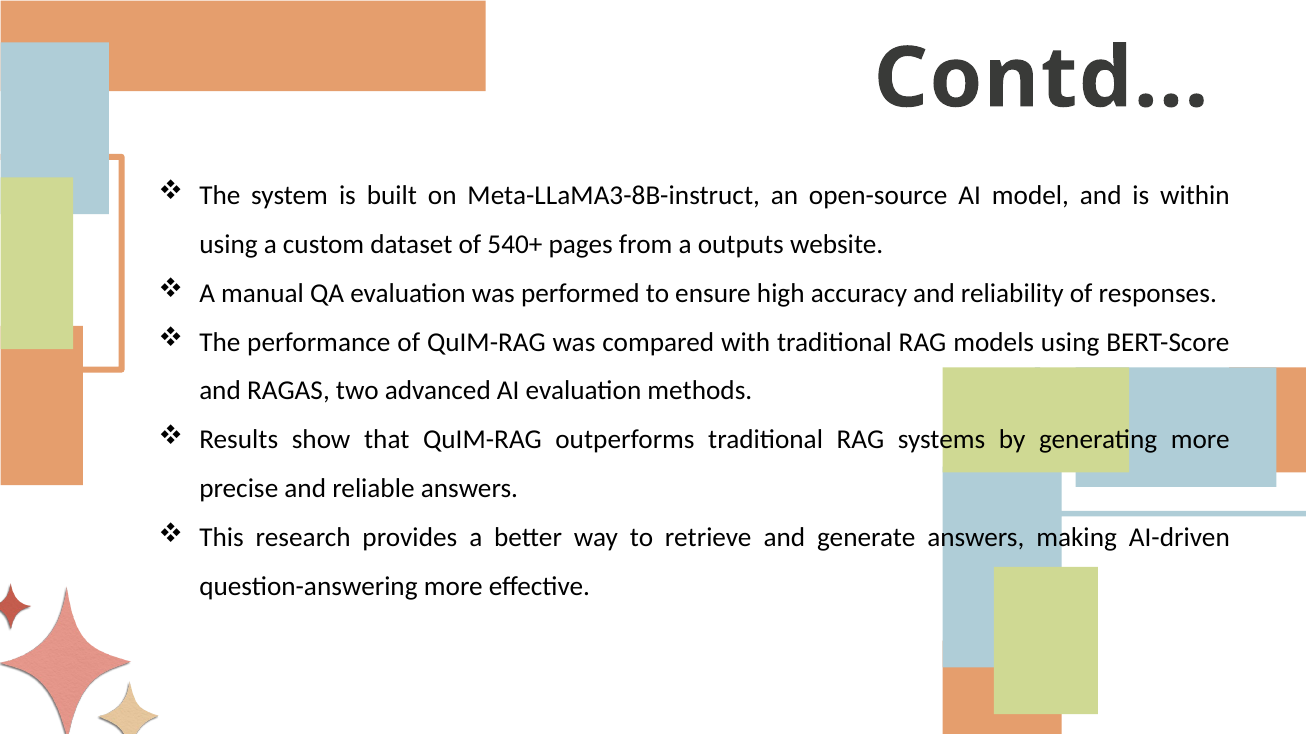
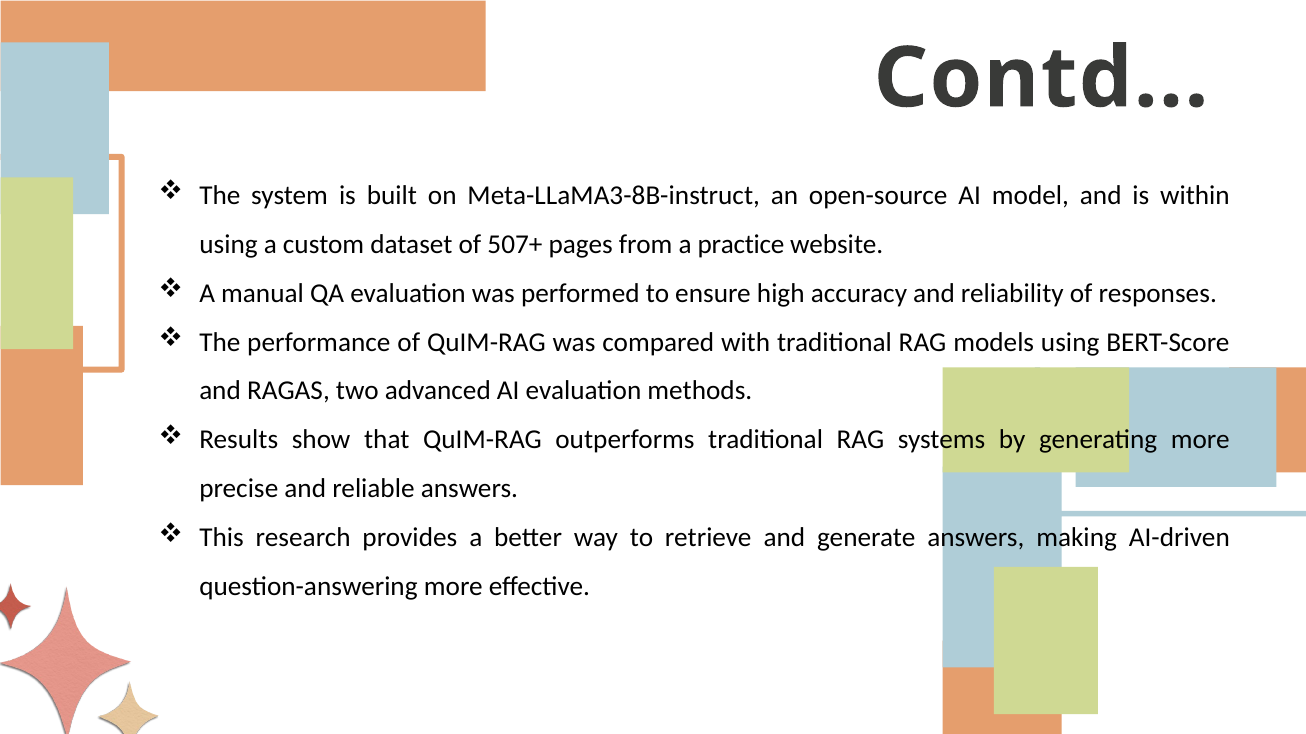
540+: 540+ -> 507+
outputs: outputs -> practice
